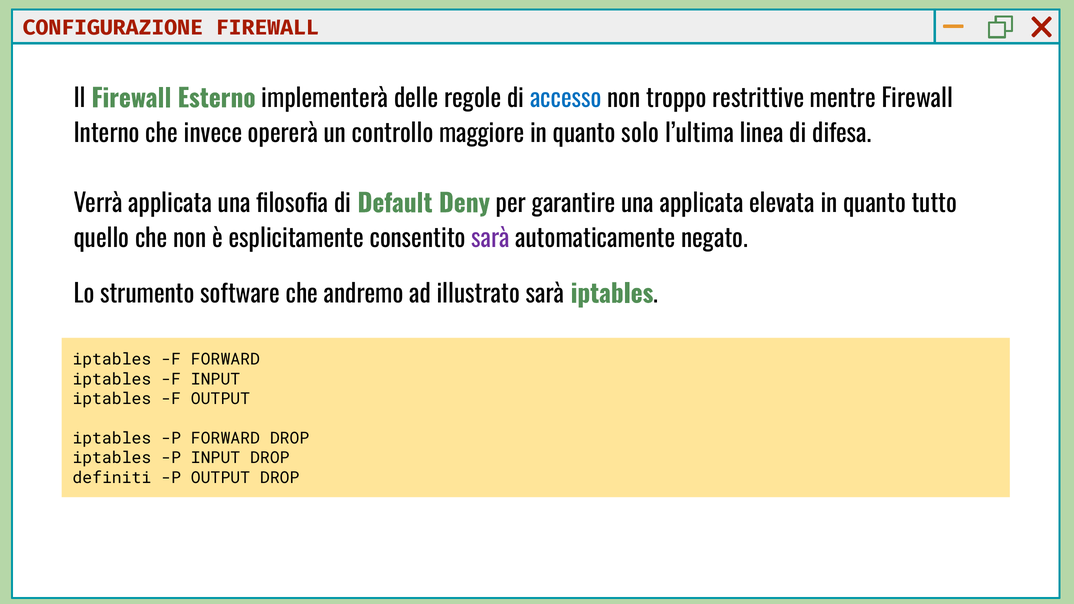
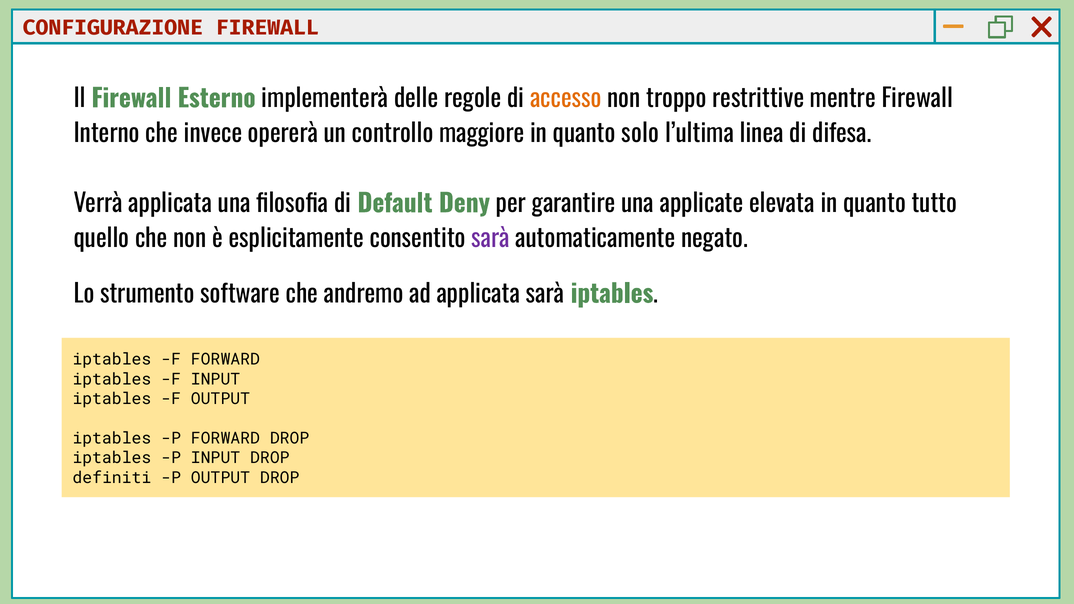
accesso colour: blue -> orange
una applicata: applicata -> applicate
ad illustrato: illustrato -> applicata
